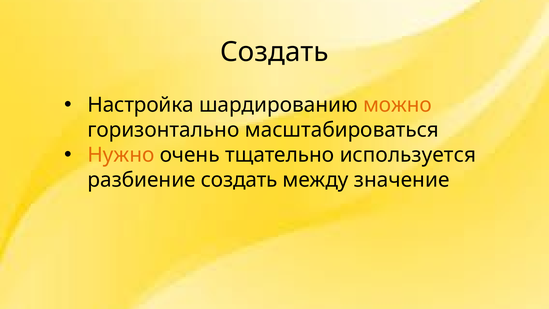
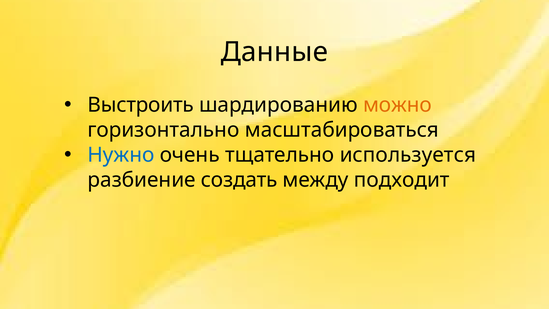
Создать at (274, 52): Создать -> Данные
Настройка: Настройка -> Выстроить
Нужно colour: orange -> blue
значение: значение -> подходит
